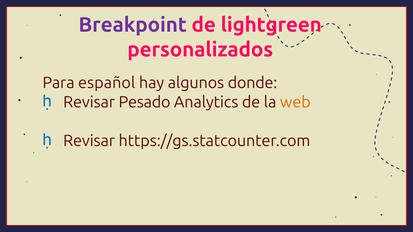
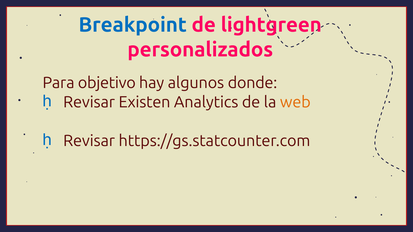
Breakpoint colour: purple -> blue
español: español -> objetivo
Pesado: Pesado -> Existen
